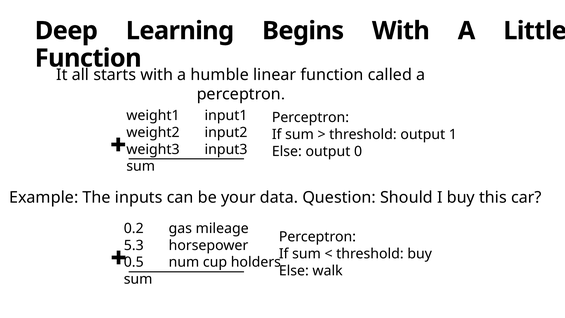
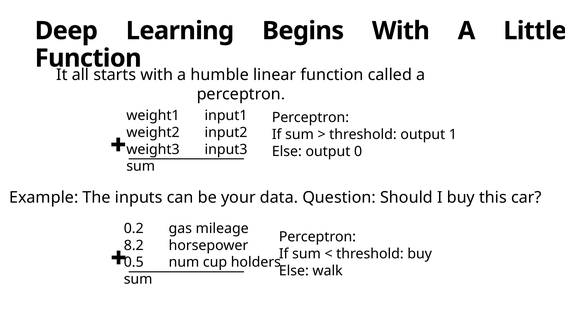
5.3: 5.3 -> 8.2
